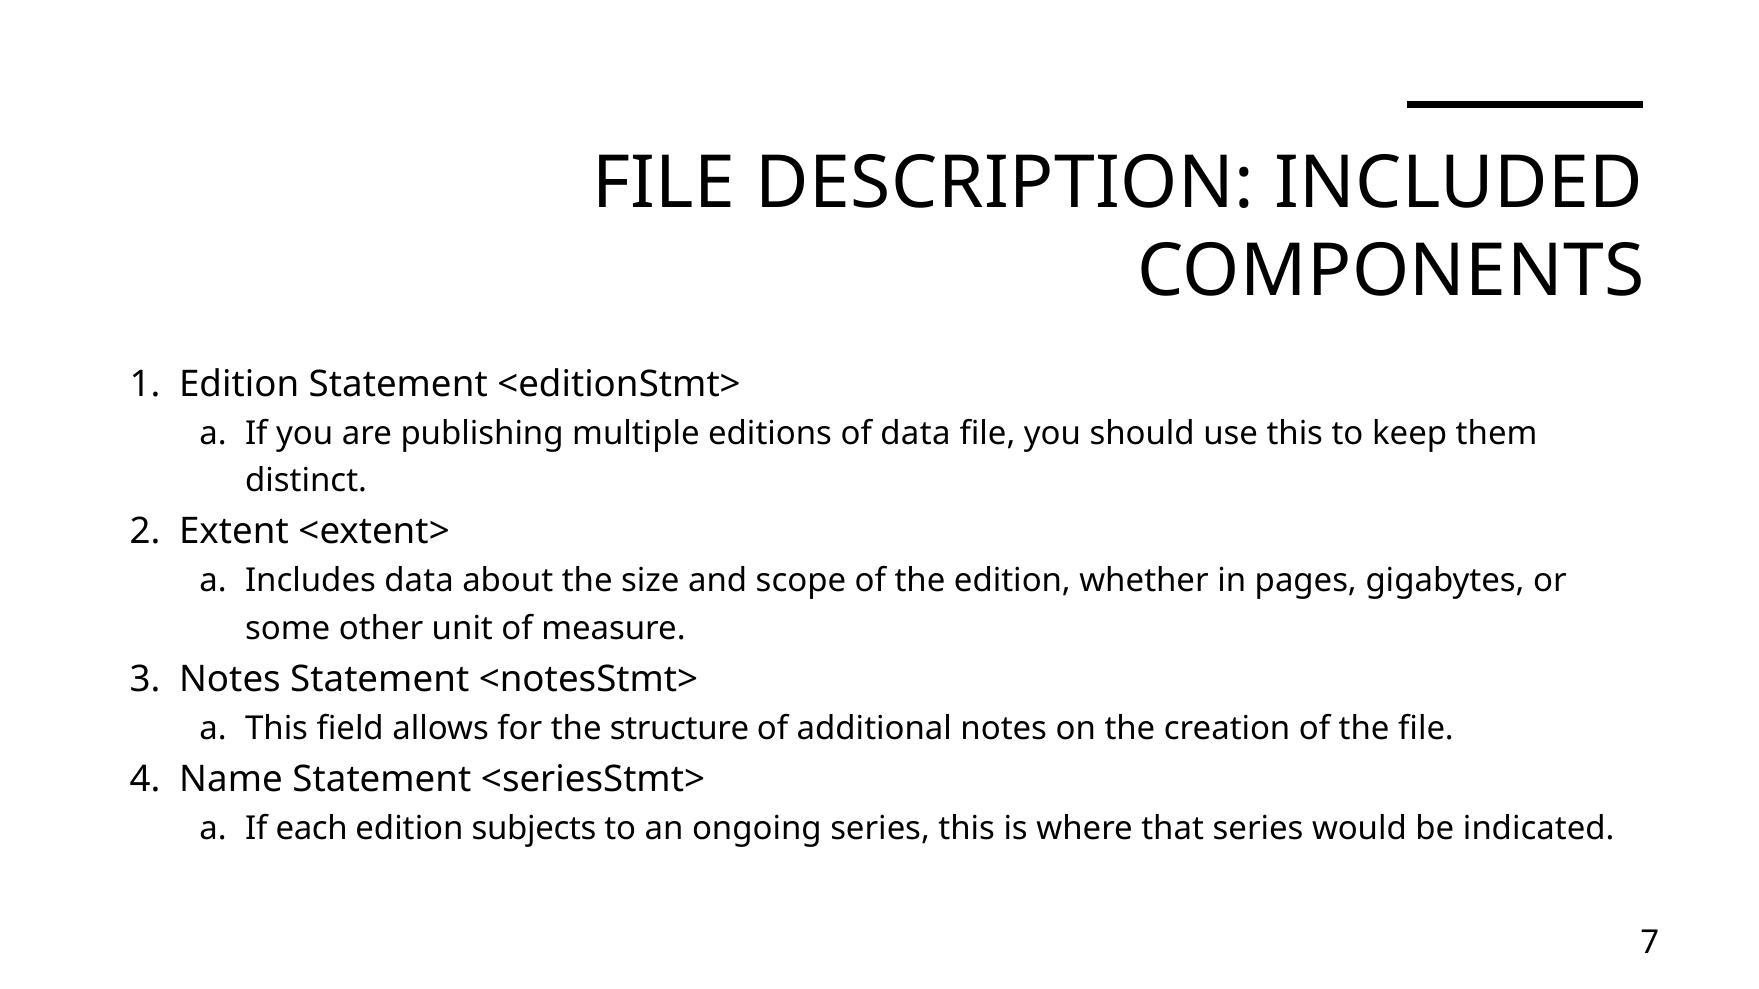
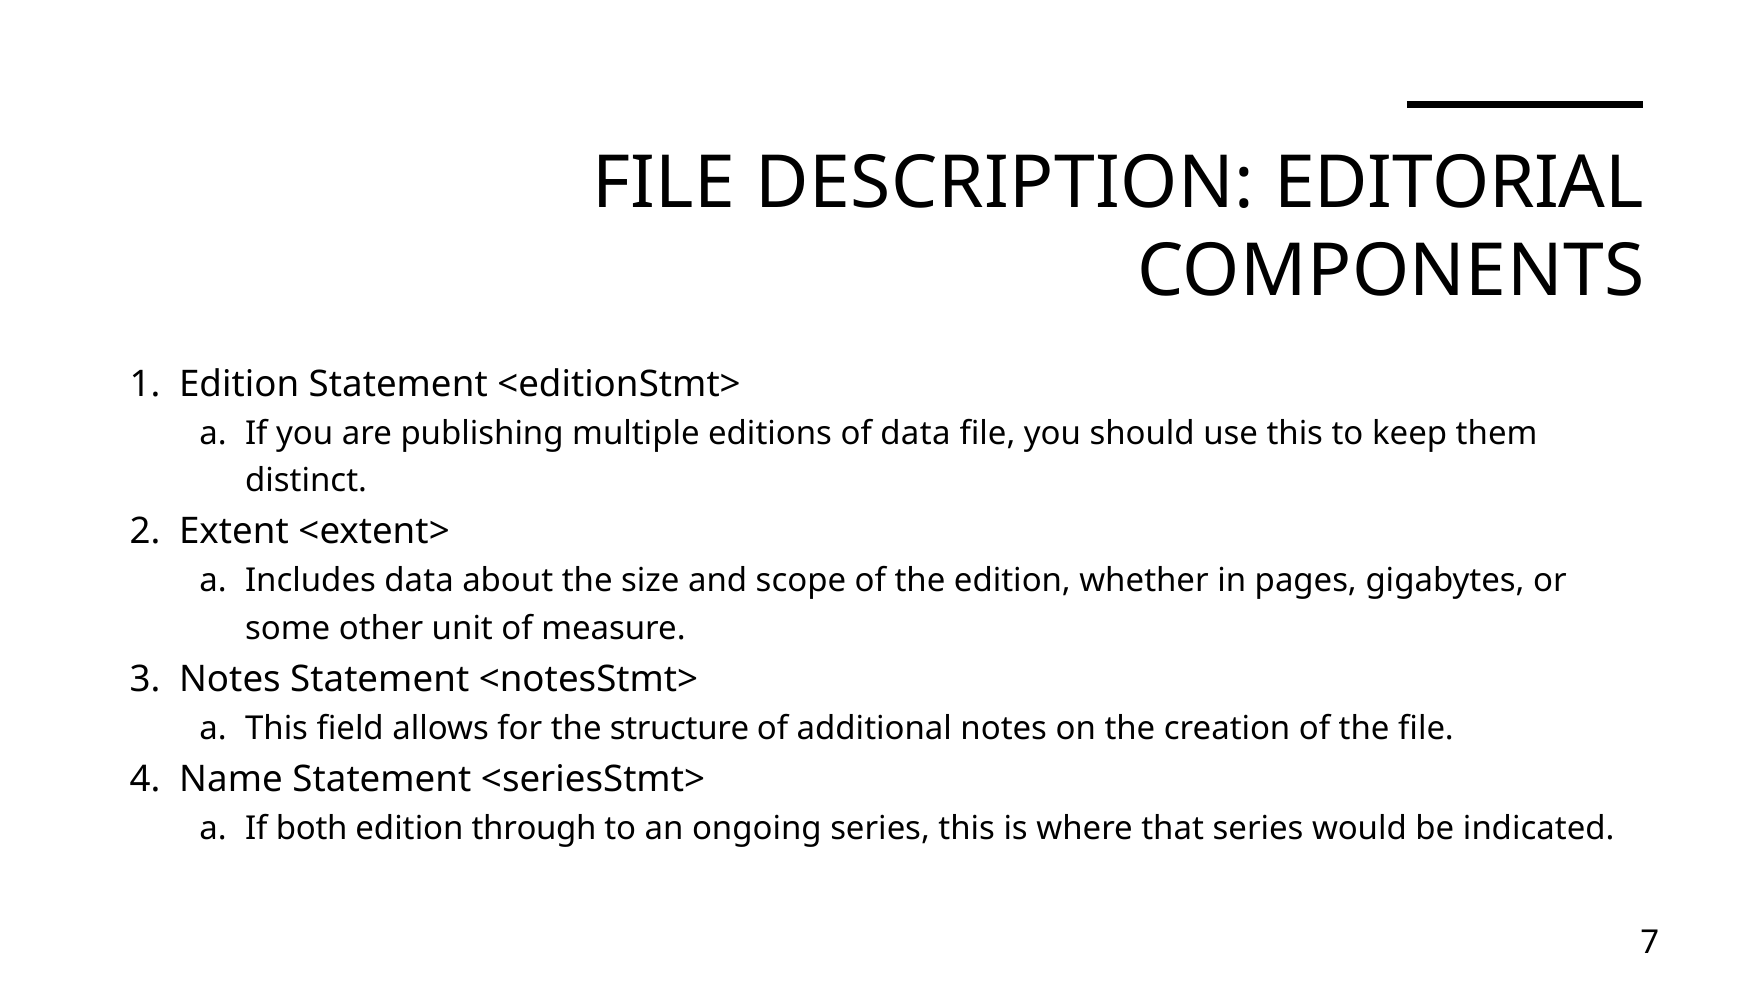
INCLUDED: INCLUDED -> EDITORIAL
each: each -> both
subjects: subjects -> through
